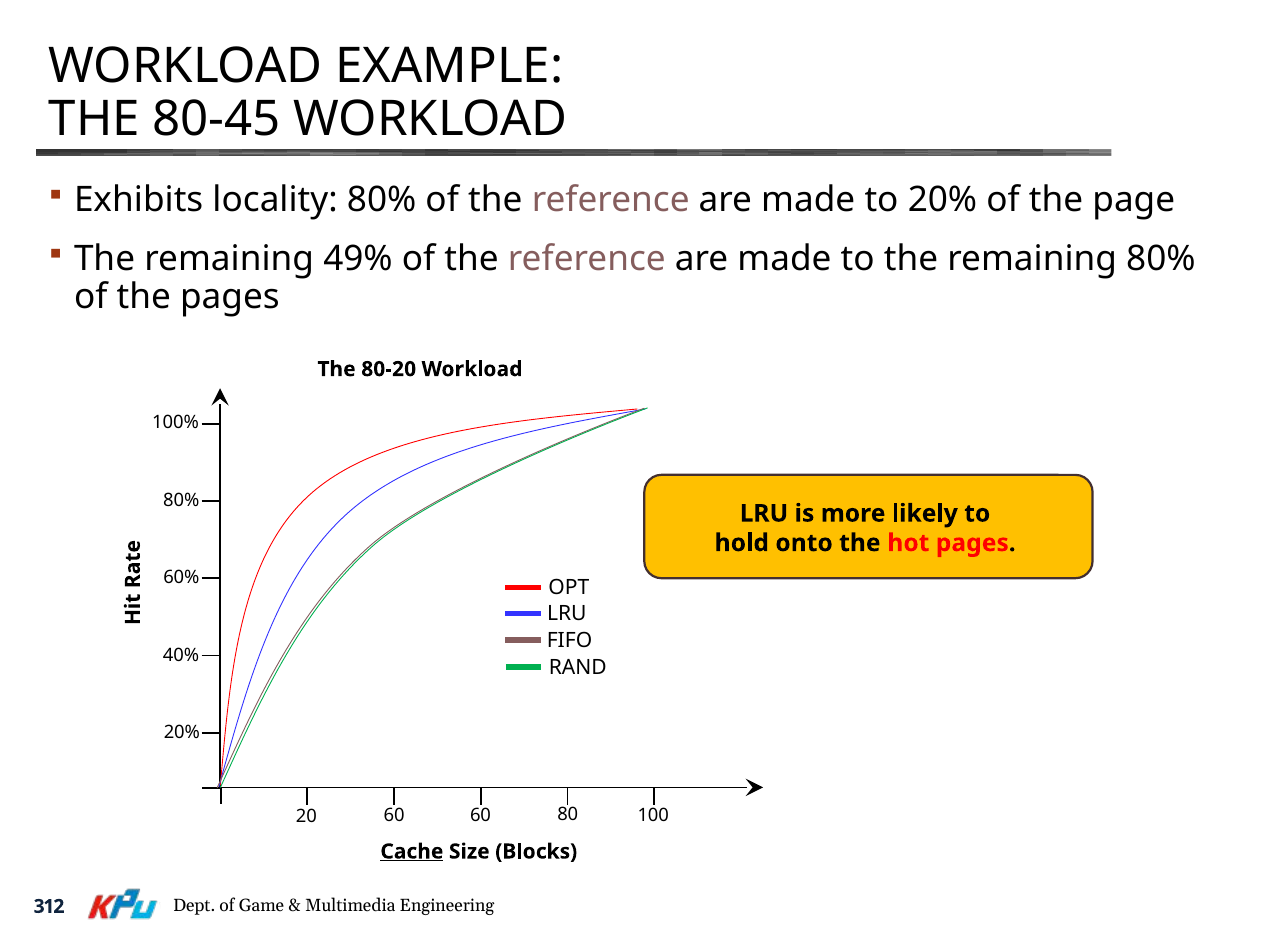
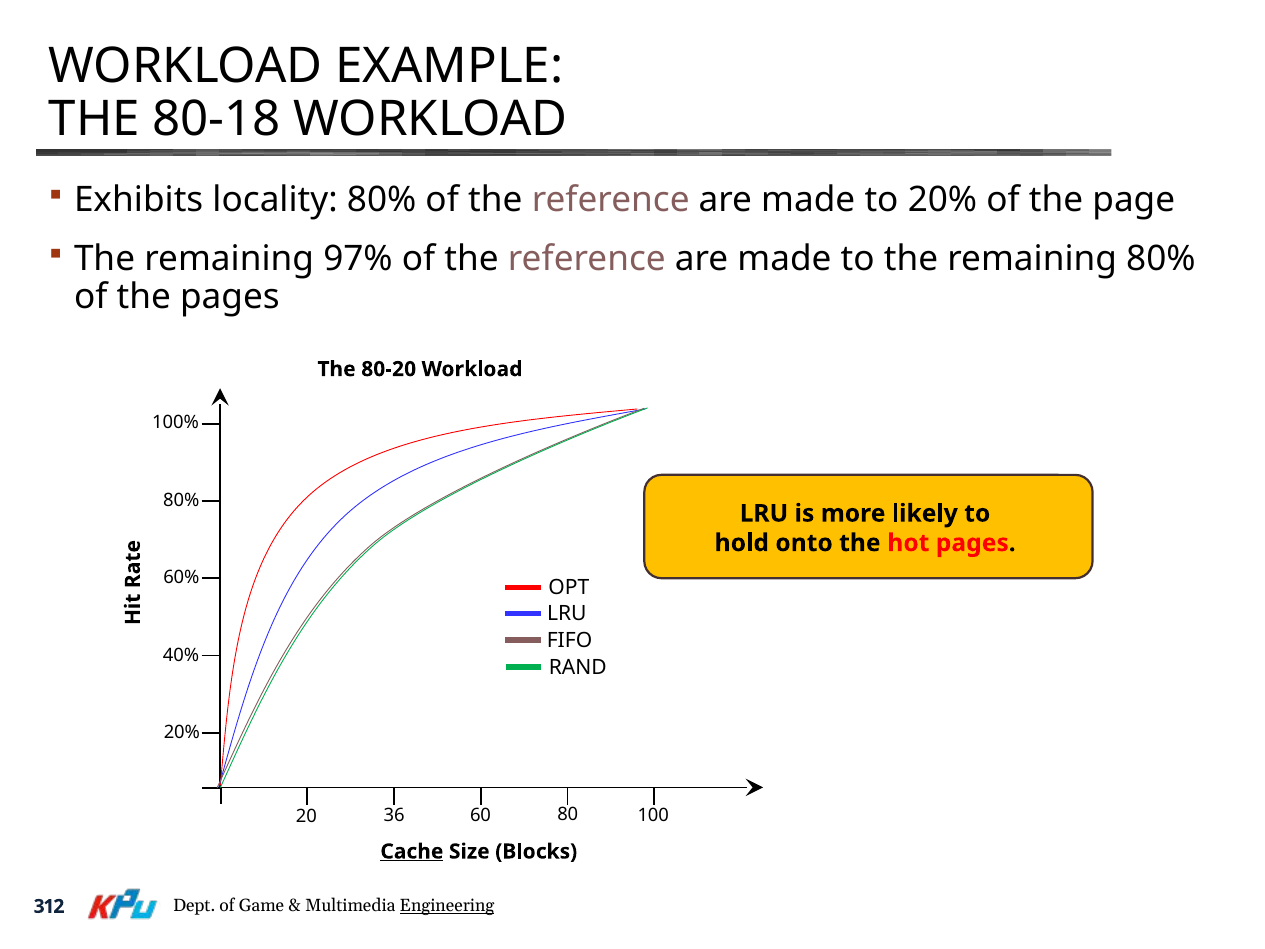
80-45: 80-45 -> 80-18
49%: 49% -> 97%
20 60: 60 -> 36
Engineering underline: none -> present
